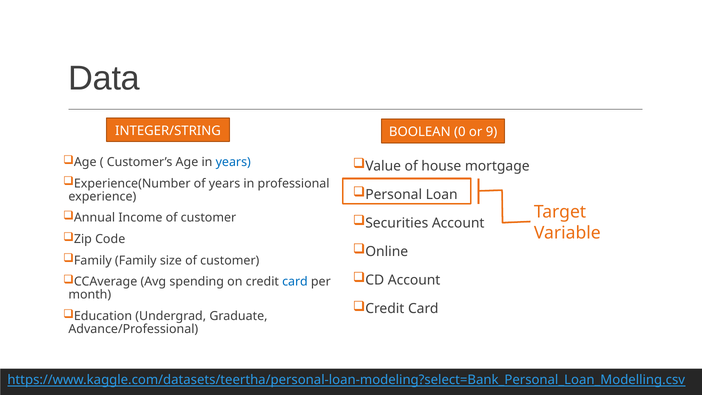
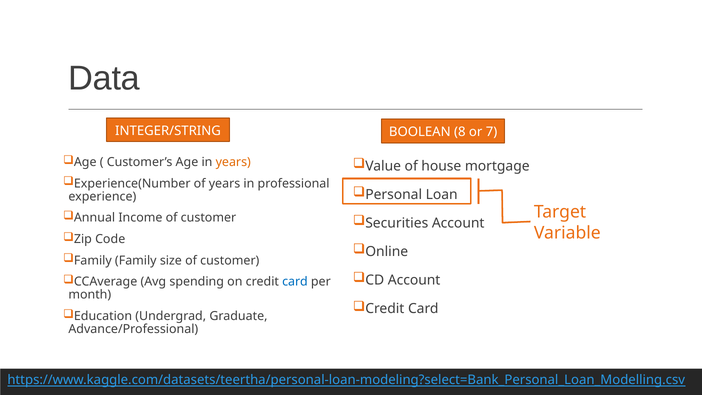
0: 0 -> 8
9: 9 -> 7
years at (233, 162) colour: blue -> orange
